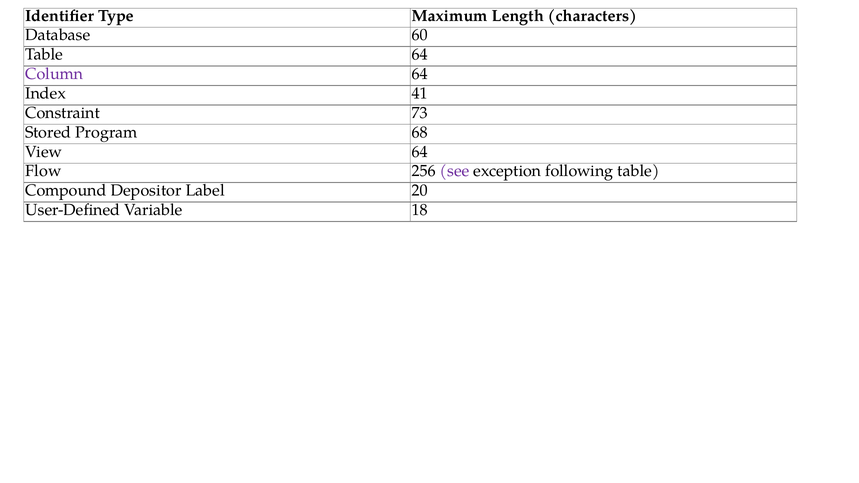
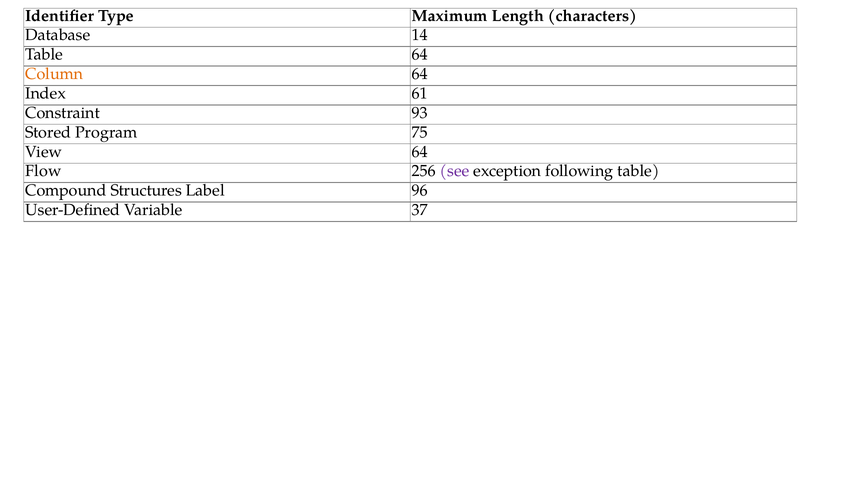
60: 60 -> 14
Column colour: purple -> orange
41: 41 -> 61
73: 73 -> 93
68: 68 -> 75
Depositor: Depositor -> Structures
20: 20 -> 96
18: 18 -> 37
